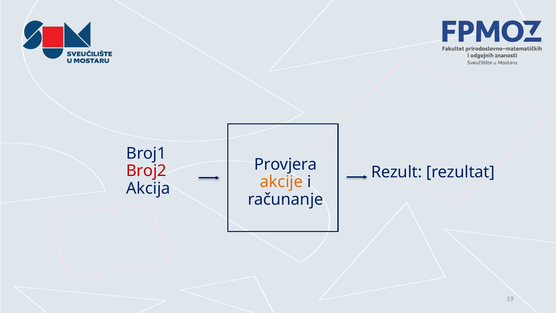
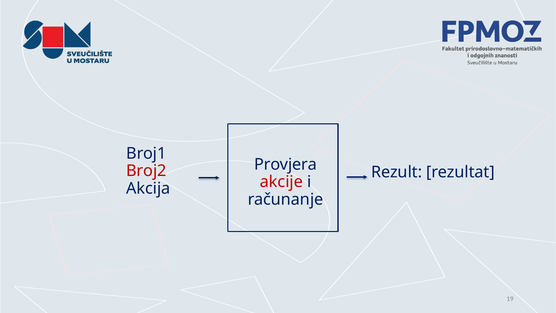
akcije colour: orange -> red
